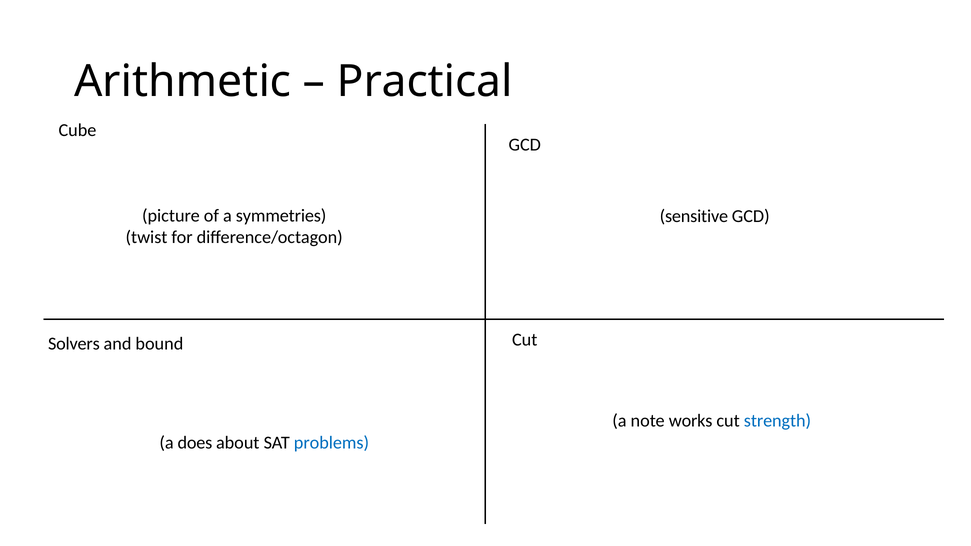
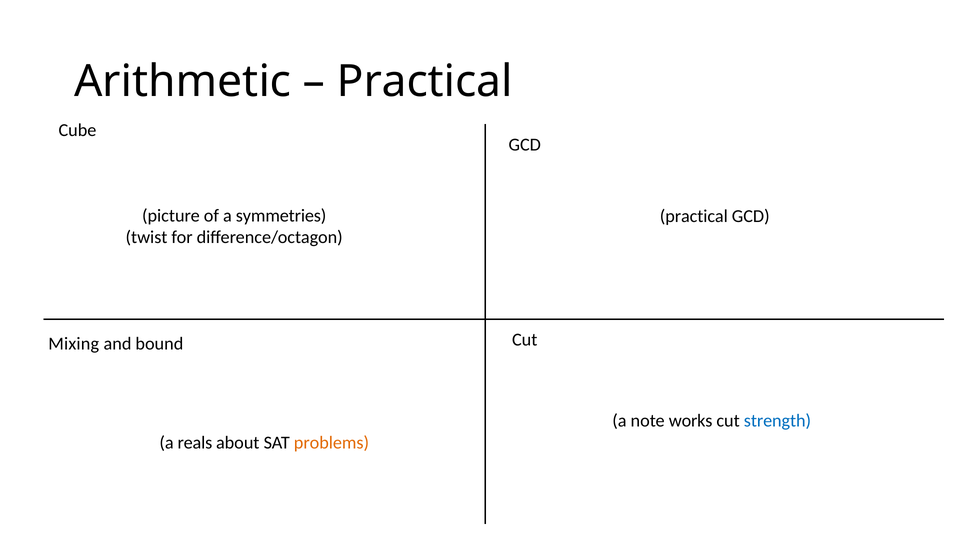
sensitive at (694, 216): sensitive -> practical
Solvers: Solvers -> Mixing
does: does -> reals
problems colour: blue -> orange
